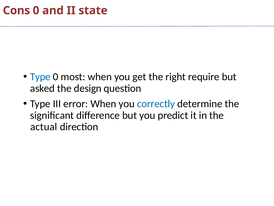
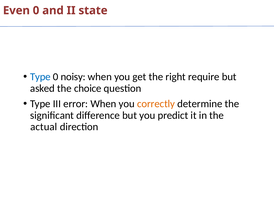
Cons: Cons -> Even
most: most -> noisy
design: design -> choice
correctly colour: blue -> orange
